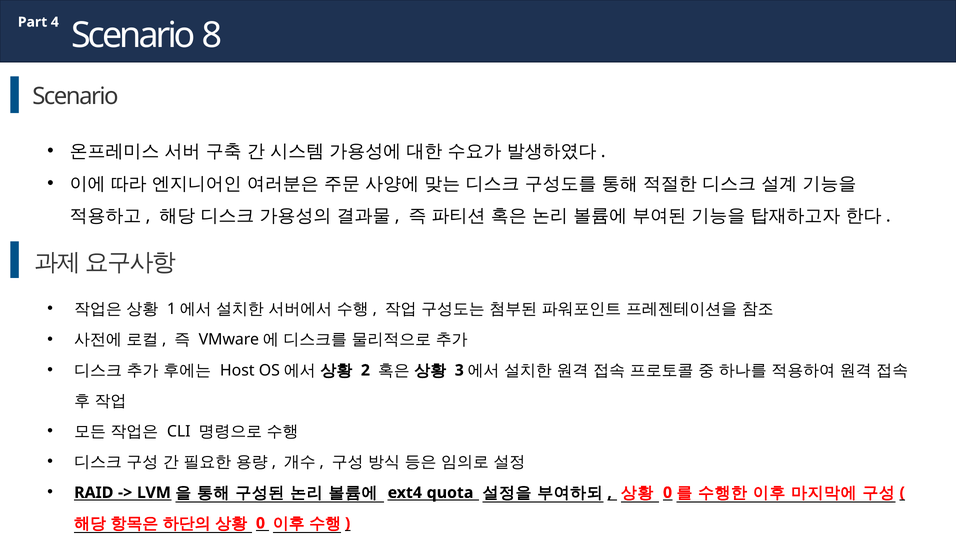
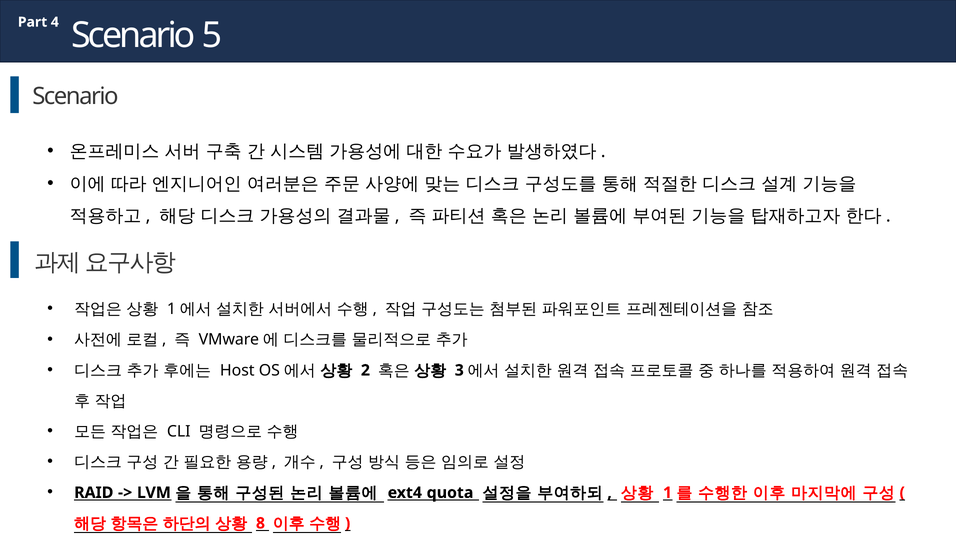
8: 8 -> 5
0 at (668, 492): 0 -> 1
0 at (260, 523): 0 -> 8
